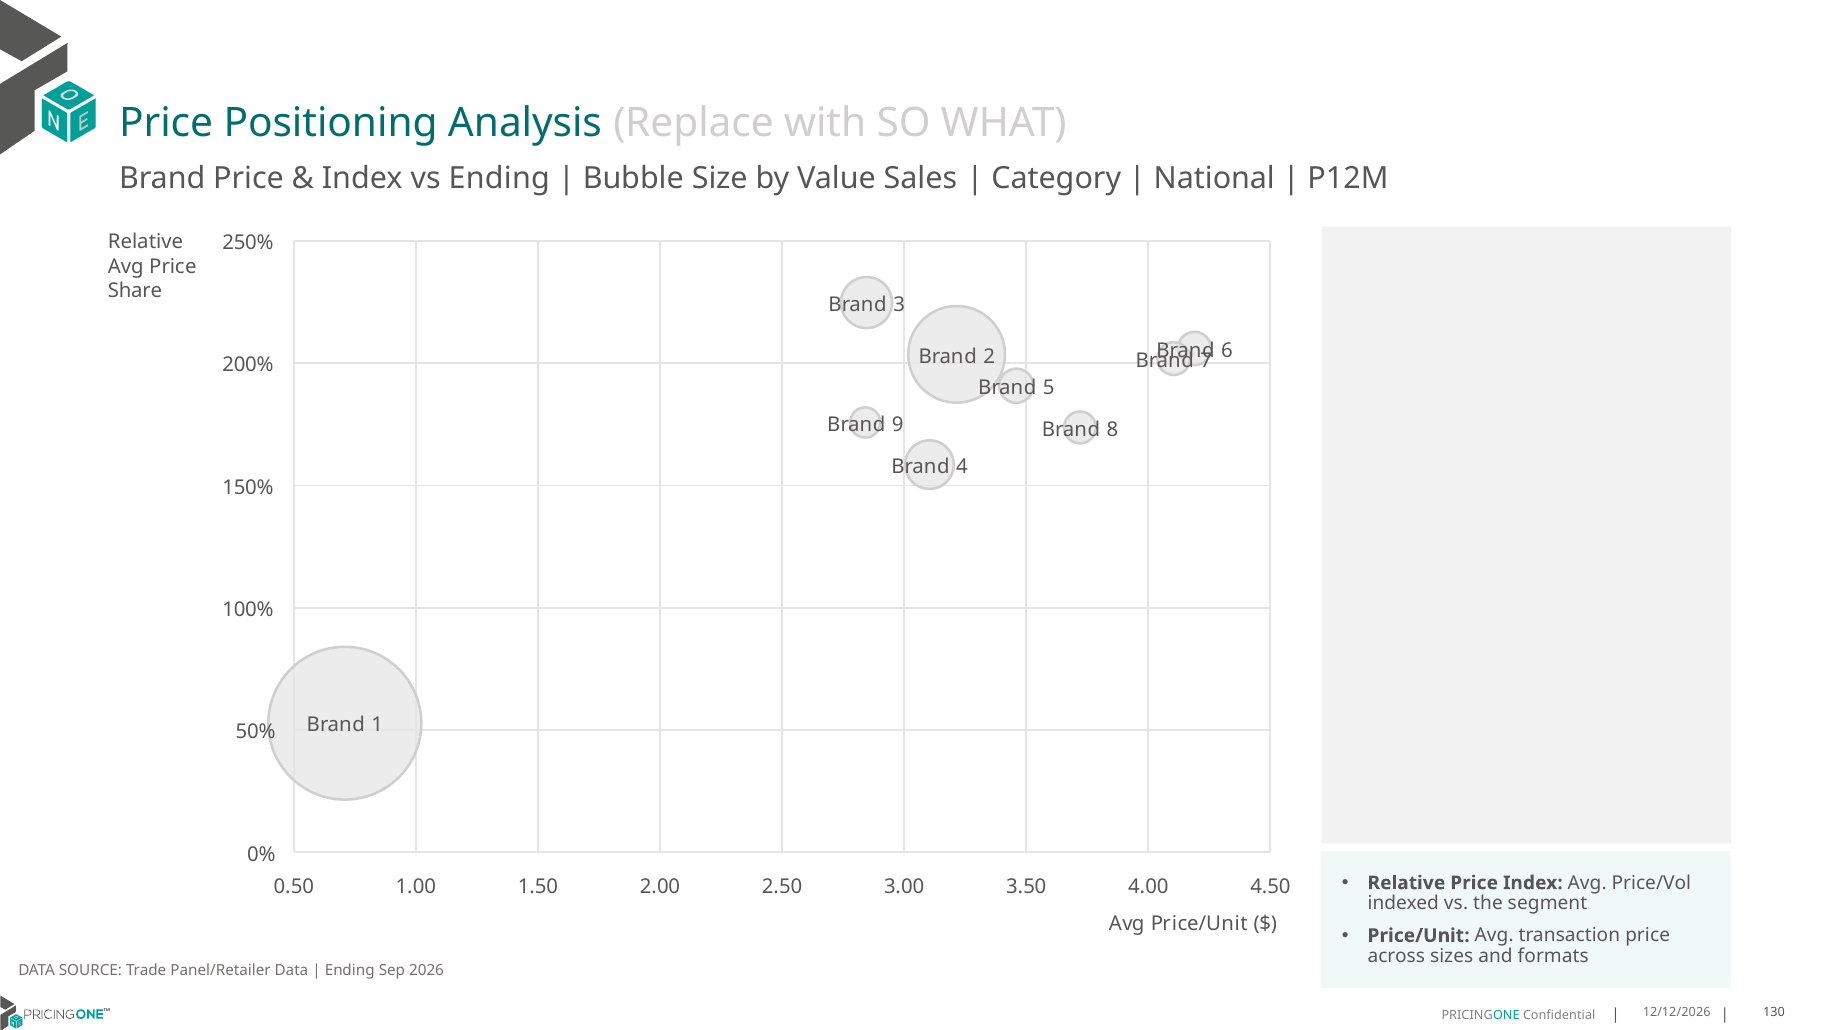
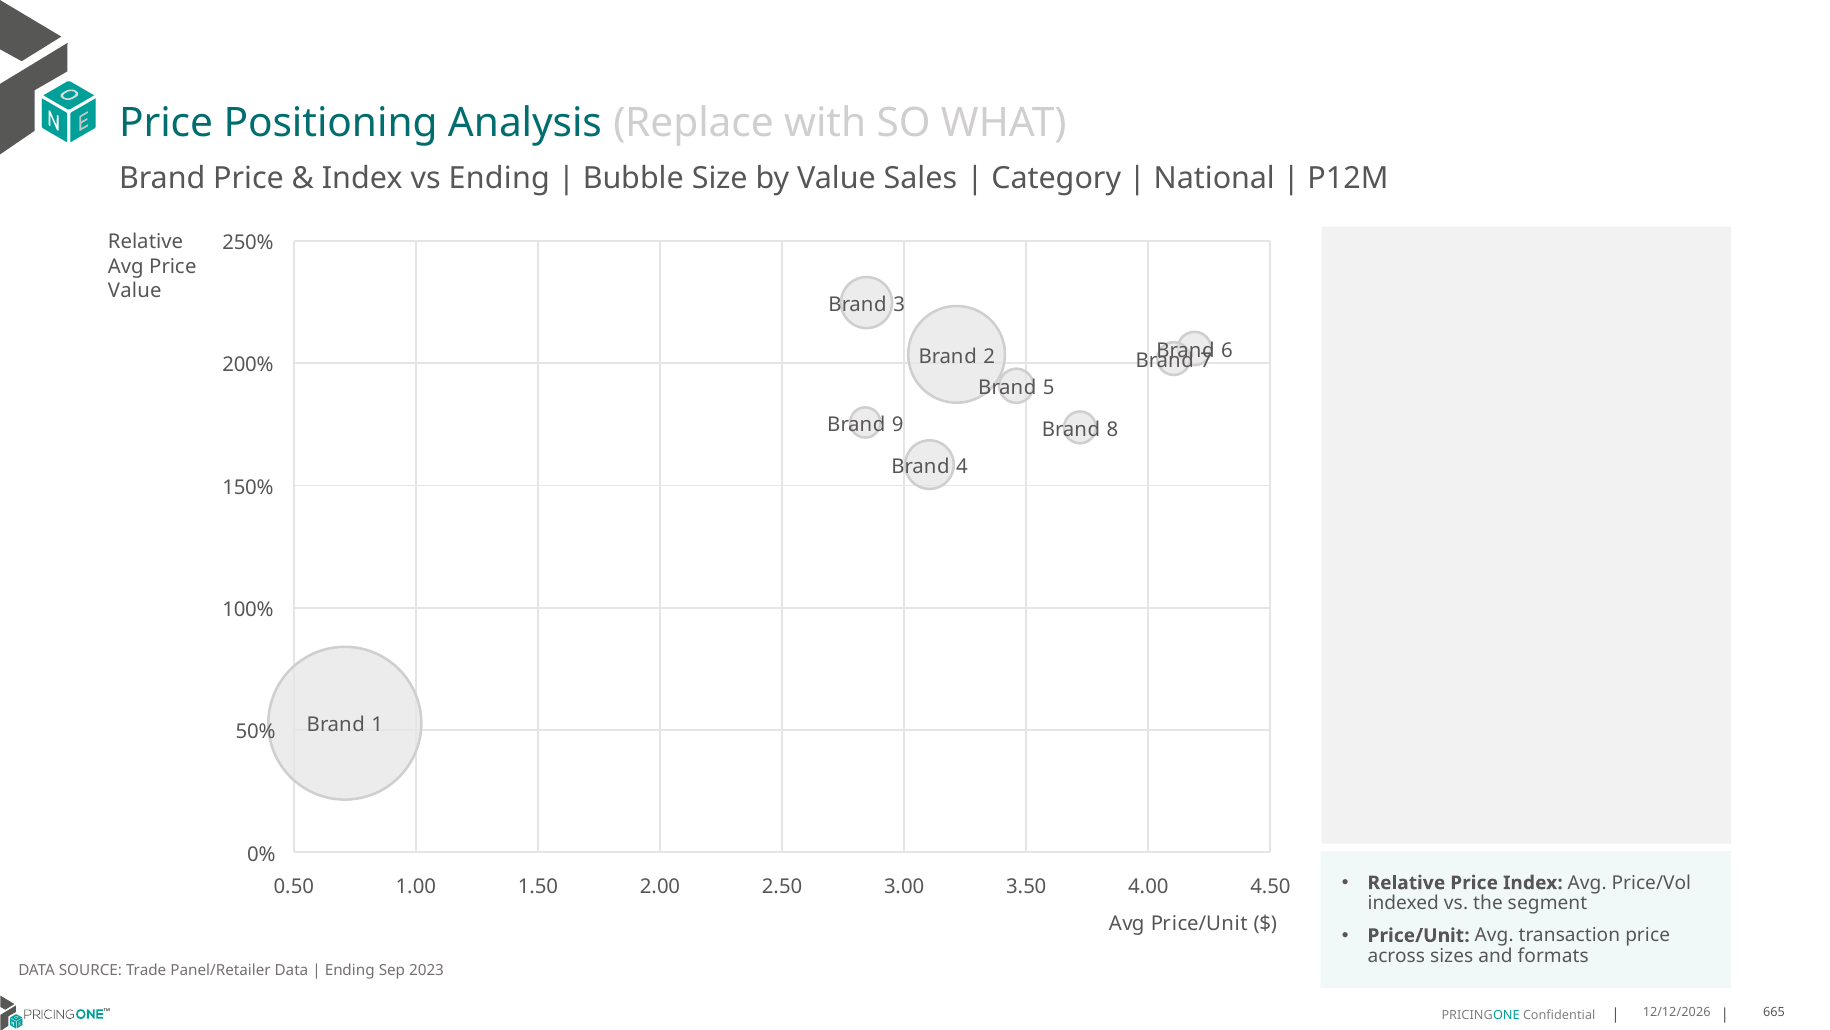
Share at (135, 291): Share -> Value
2026: 2026 -> 2023
130: 130 -> 665
